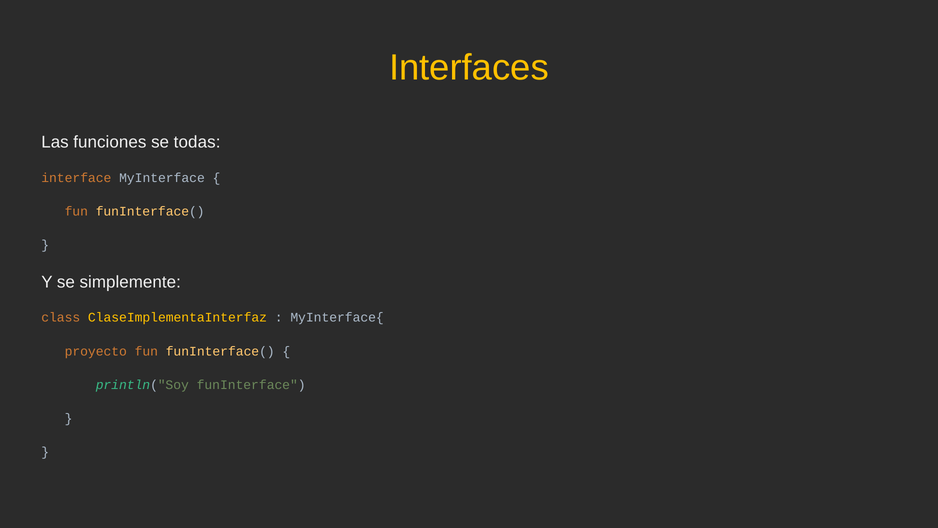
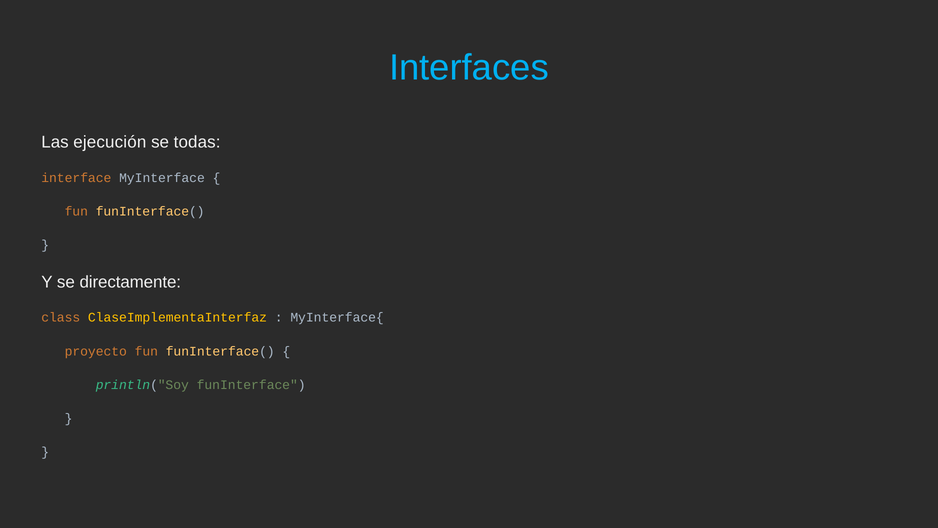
Interfaces colour: yellow -> light blue
funciones: funciones -> ejecución
simplemente: simplemente -> directamente
